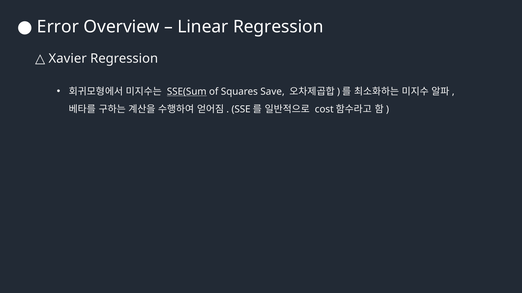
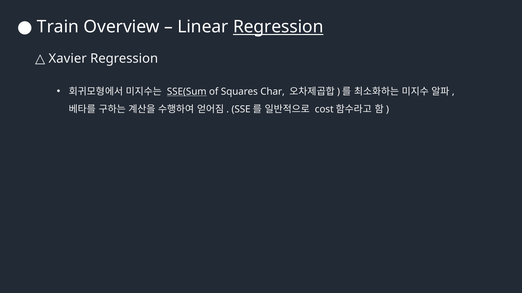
Error: Error -> Train
Regression at (278, 27) underline: none -> present
Save: Save -> Char
